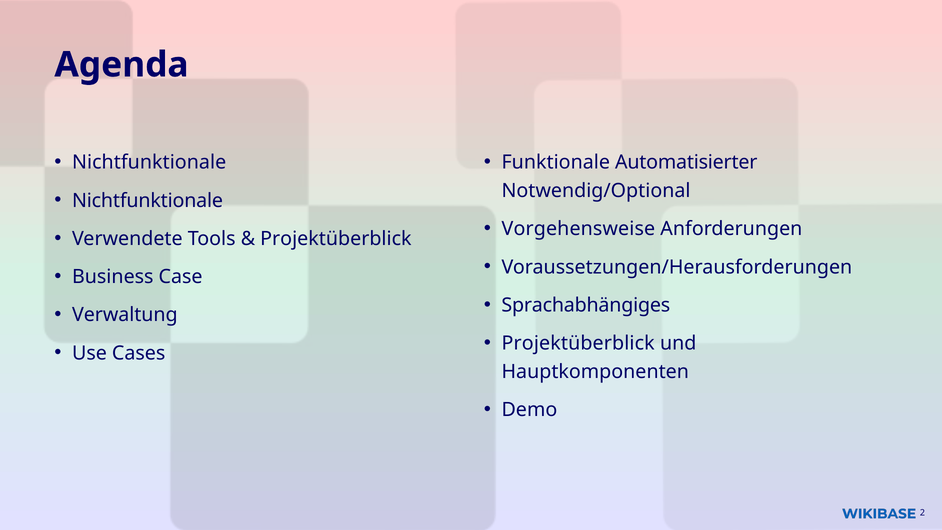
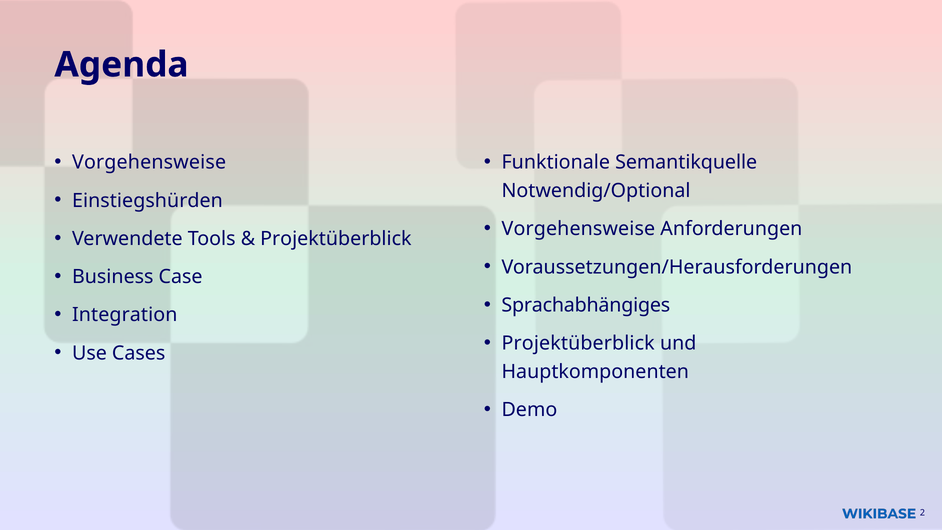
Nichtfunktionale at (149, 162): Nichtfunktionale -> Vorgehensweise
Automatisierter: Automatisierter -> Semantikquelle
Nichtfunktionale at (148, 201): Nichtfunktionale -> Einstiegshürden
Verwaltung: Verwaltung -> Integration
